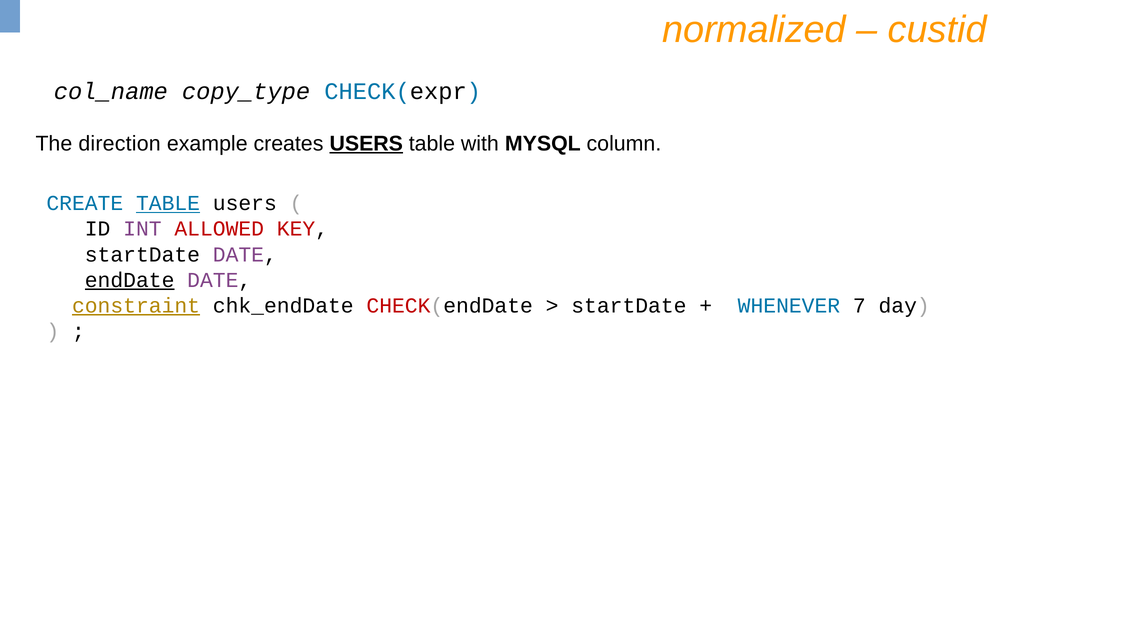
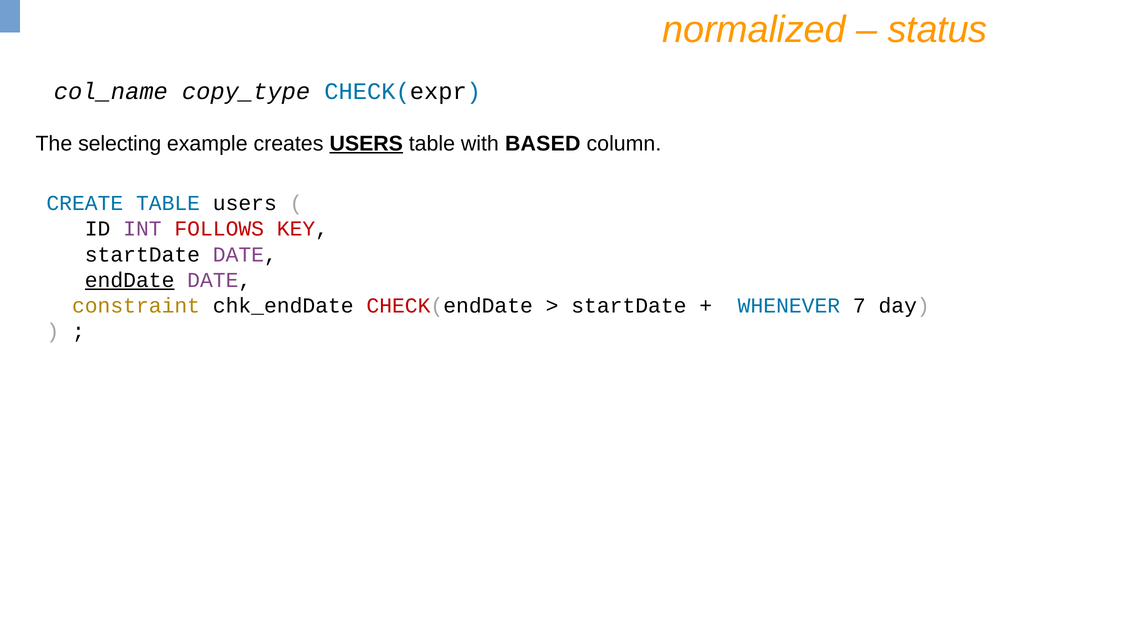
custid: custid -> status
direction: direction -> selecting
MYSQL: MYSQL -> BASED
TABLE at (168, 203) underline: present -> none
ALLOWED: ALLOWED -> FOLLOWS
constraint underline: present -> none
